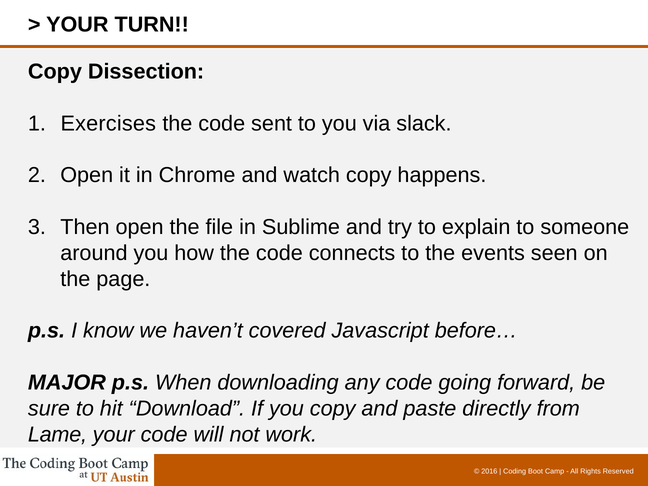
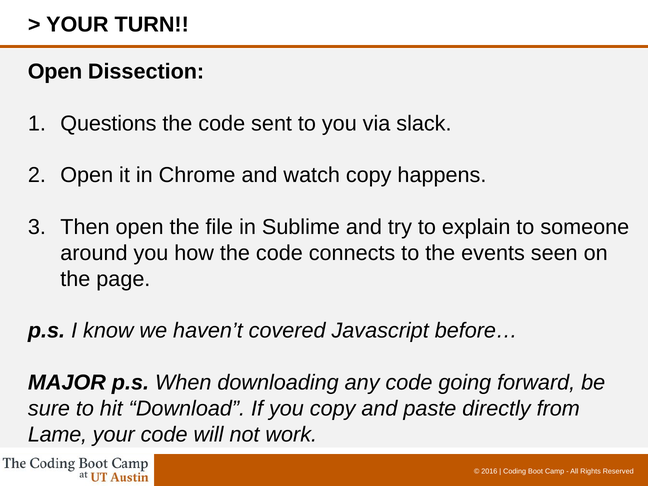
Copy at (55, 72): Copy -> Open
Exercises: Exercises -> Questions
